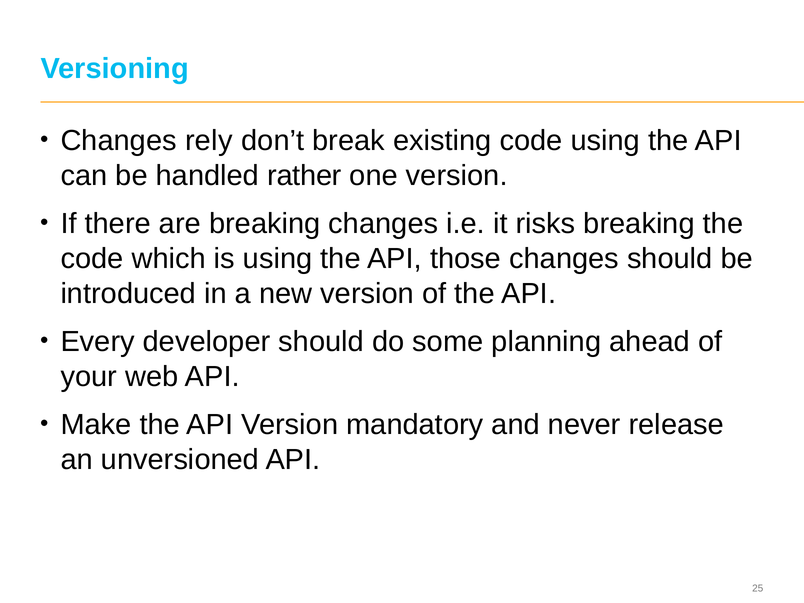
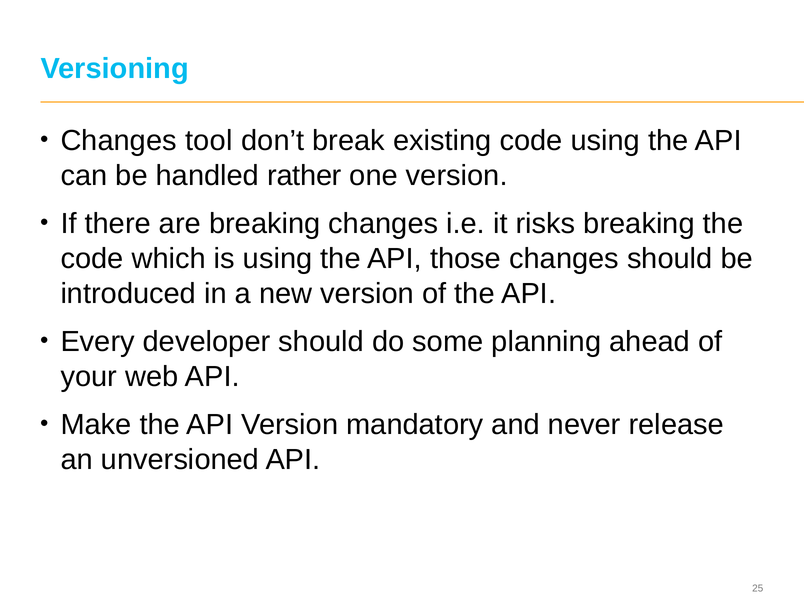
rely: rely -> tool
